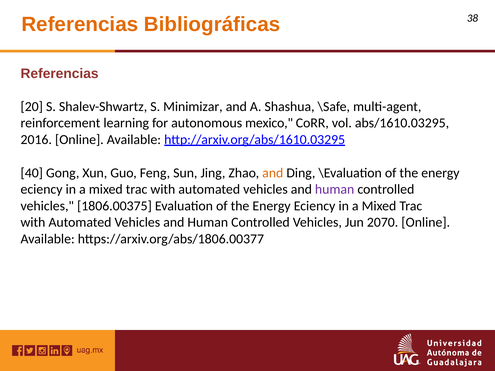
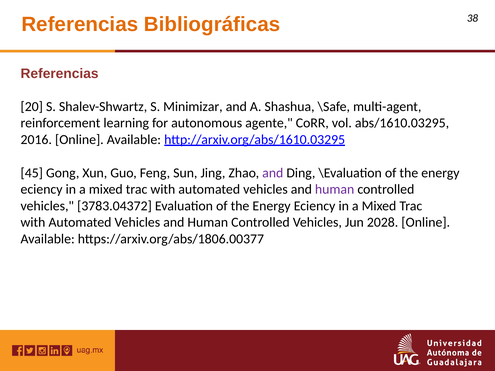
mexico: mexico -> agente
40: 40 -> 45
and at (273, 173) colour: orange -> purple
1806.00375: 1806.00375 -> 3783.04372
2070: 2070 -> 2028
